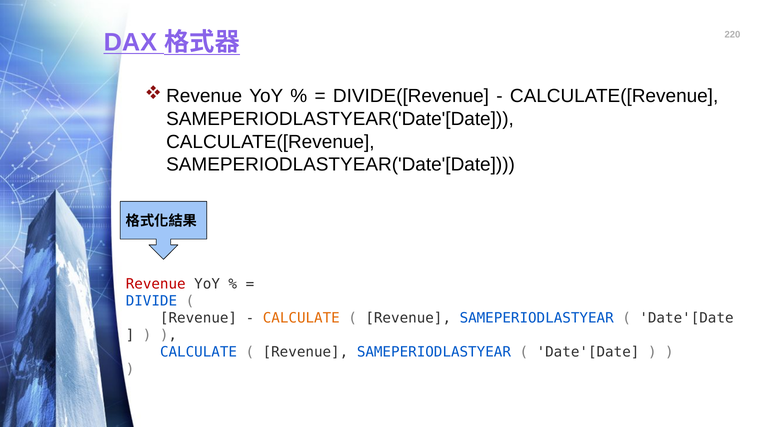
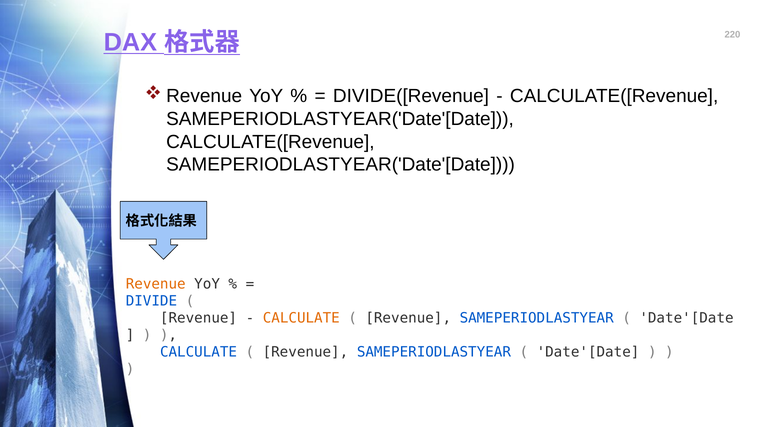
Revenue at (156, 284) colour: red -> orange
